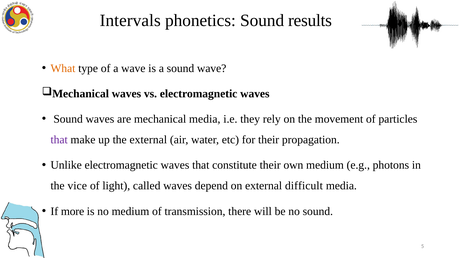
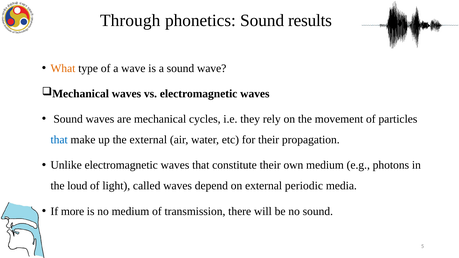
Intervals: Intervals -> Through
mechanical media: media -> cycles
that at (59, 140) colour: purple -> blue
vice: vice -> loud
difficult: difficult -> periodic
